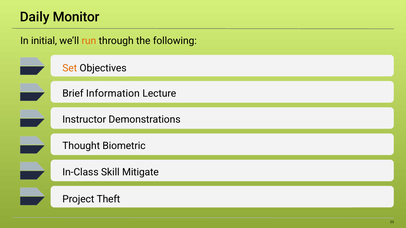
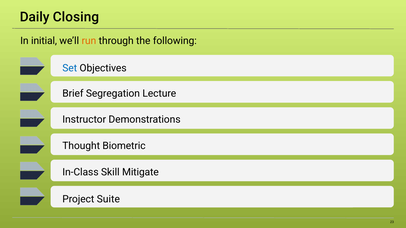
Monitor: Monitor -> Closing
Set colour: orange -> blue
Information: Information -> Segregation
Theft: Theft -> Suite
